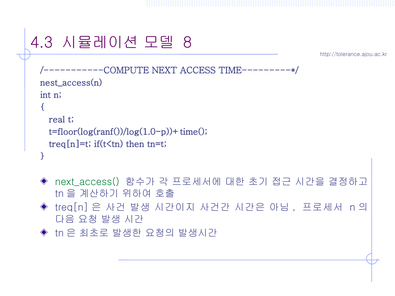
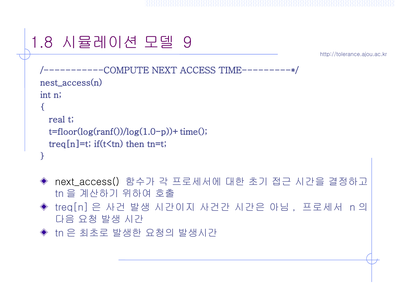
4.3: 4.3 -> 1.8
8: 8 -> 9
next_access( colour: green -> black
